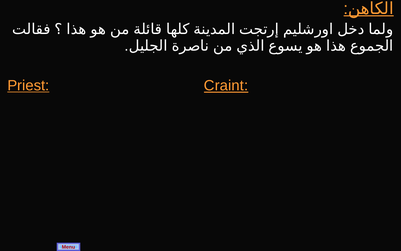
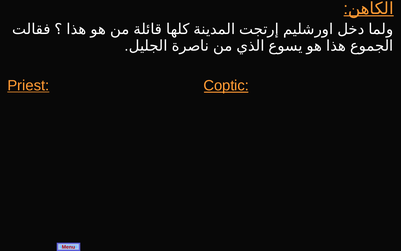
Craint: Craint -> Coptic
